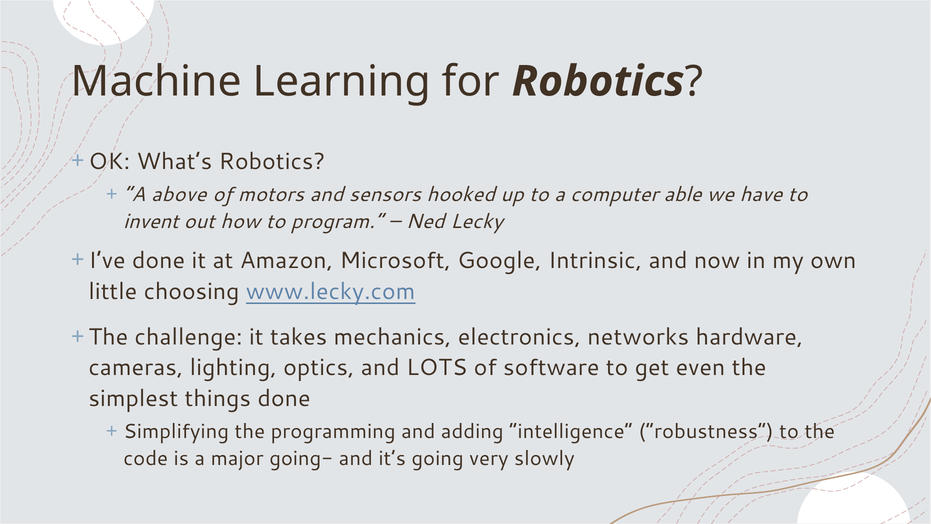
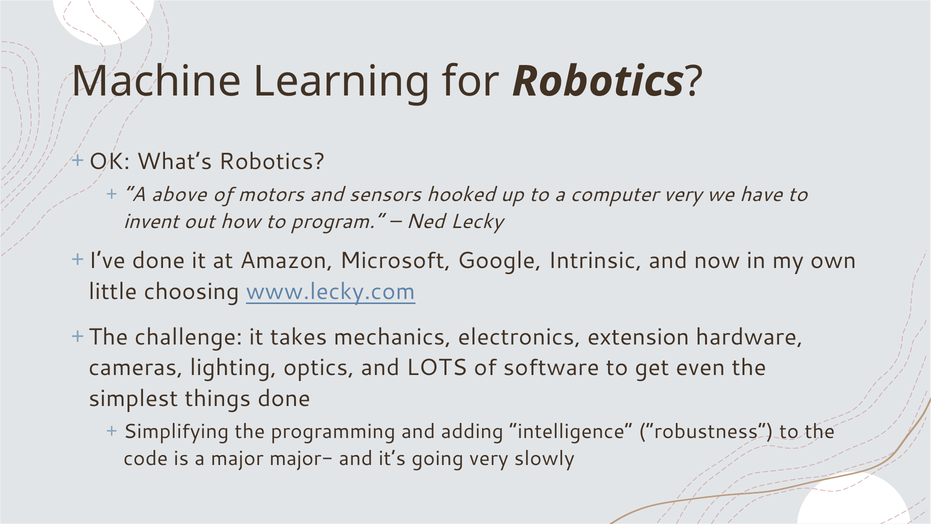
computer able: able -> very
networks: networks -> extension
going-: going- -> major-
